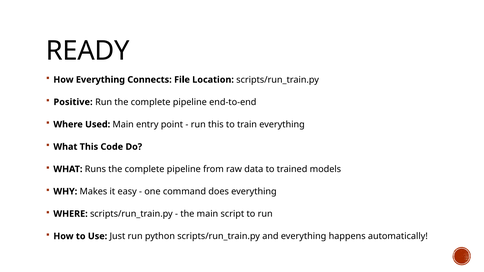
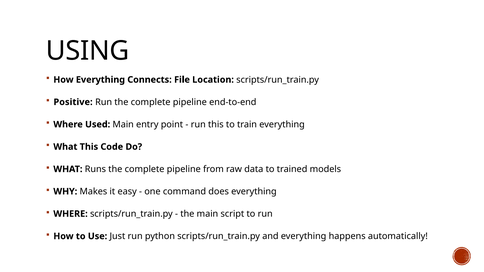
READY: READY -> USING
